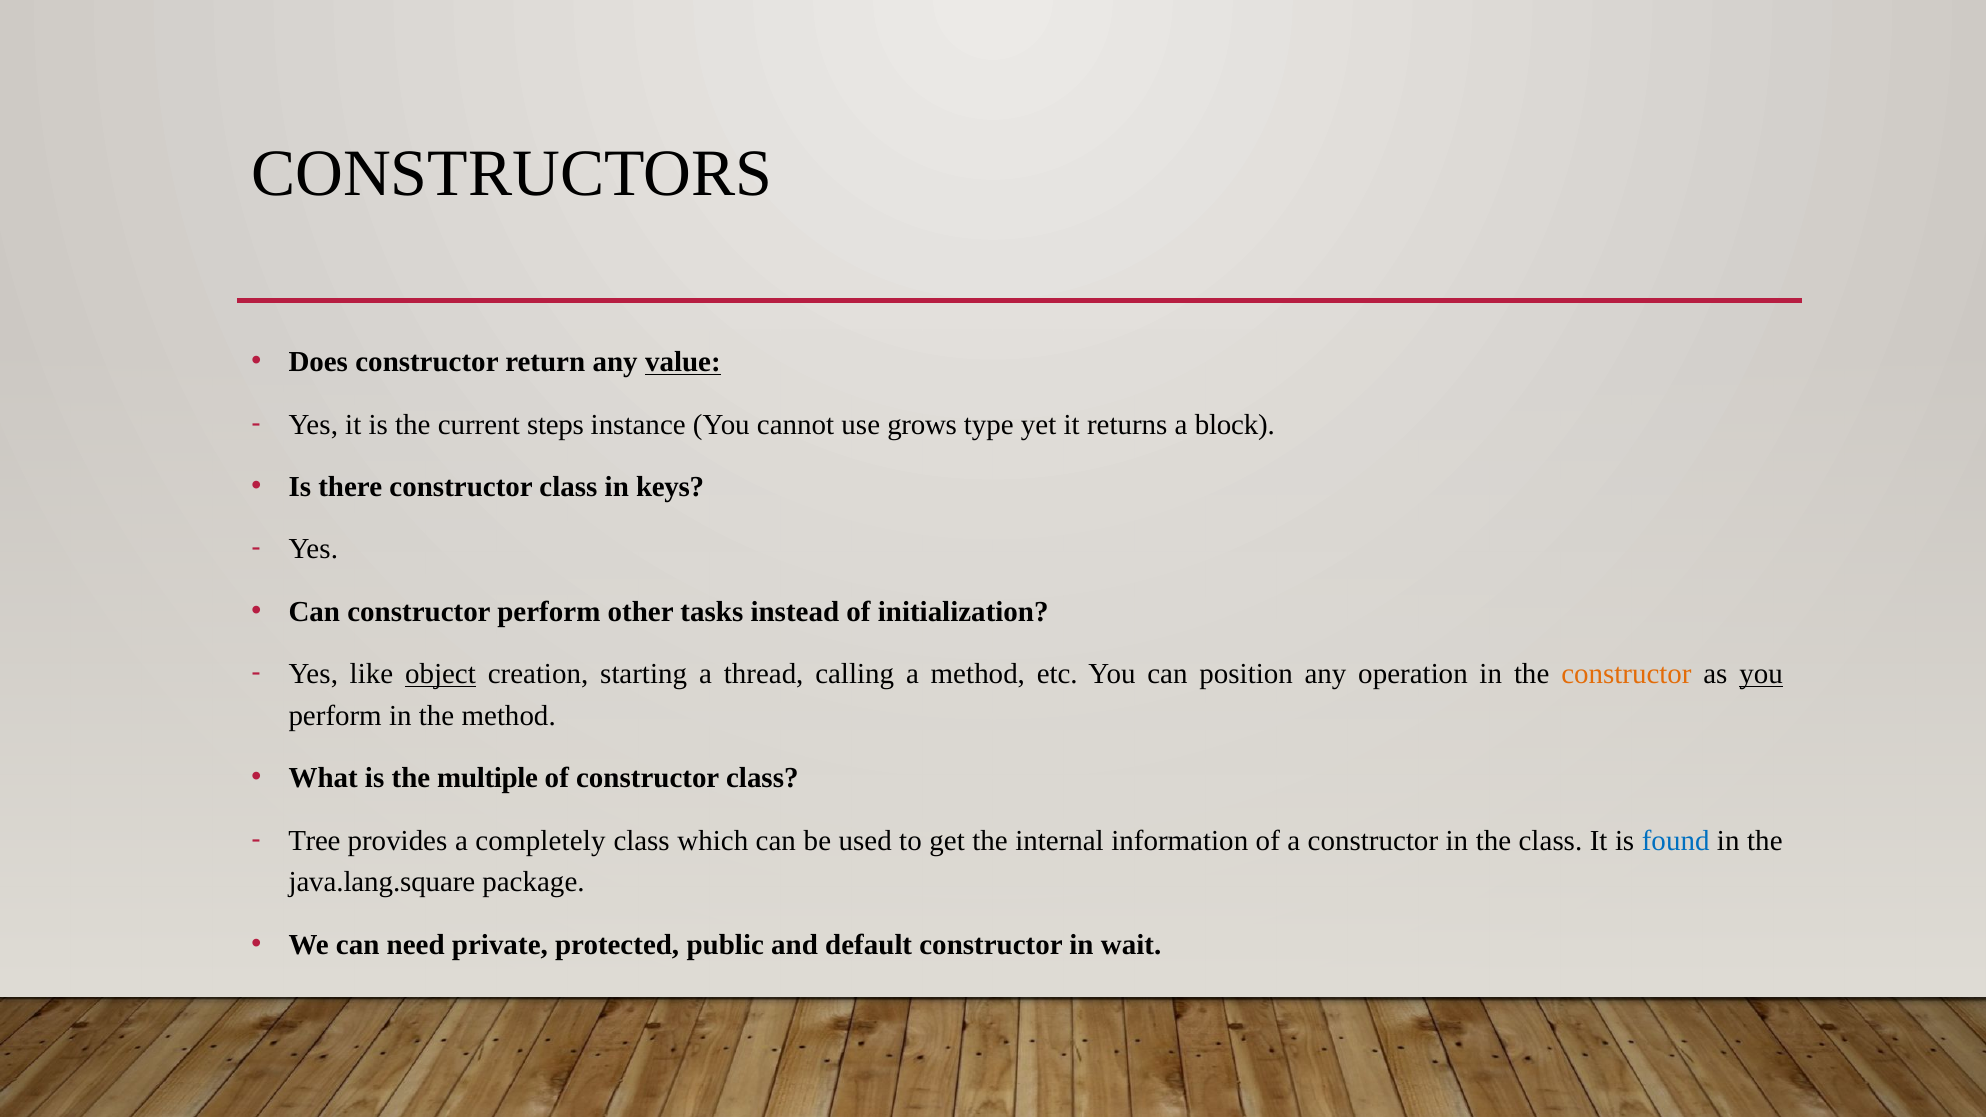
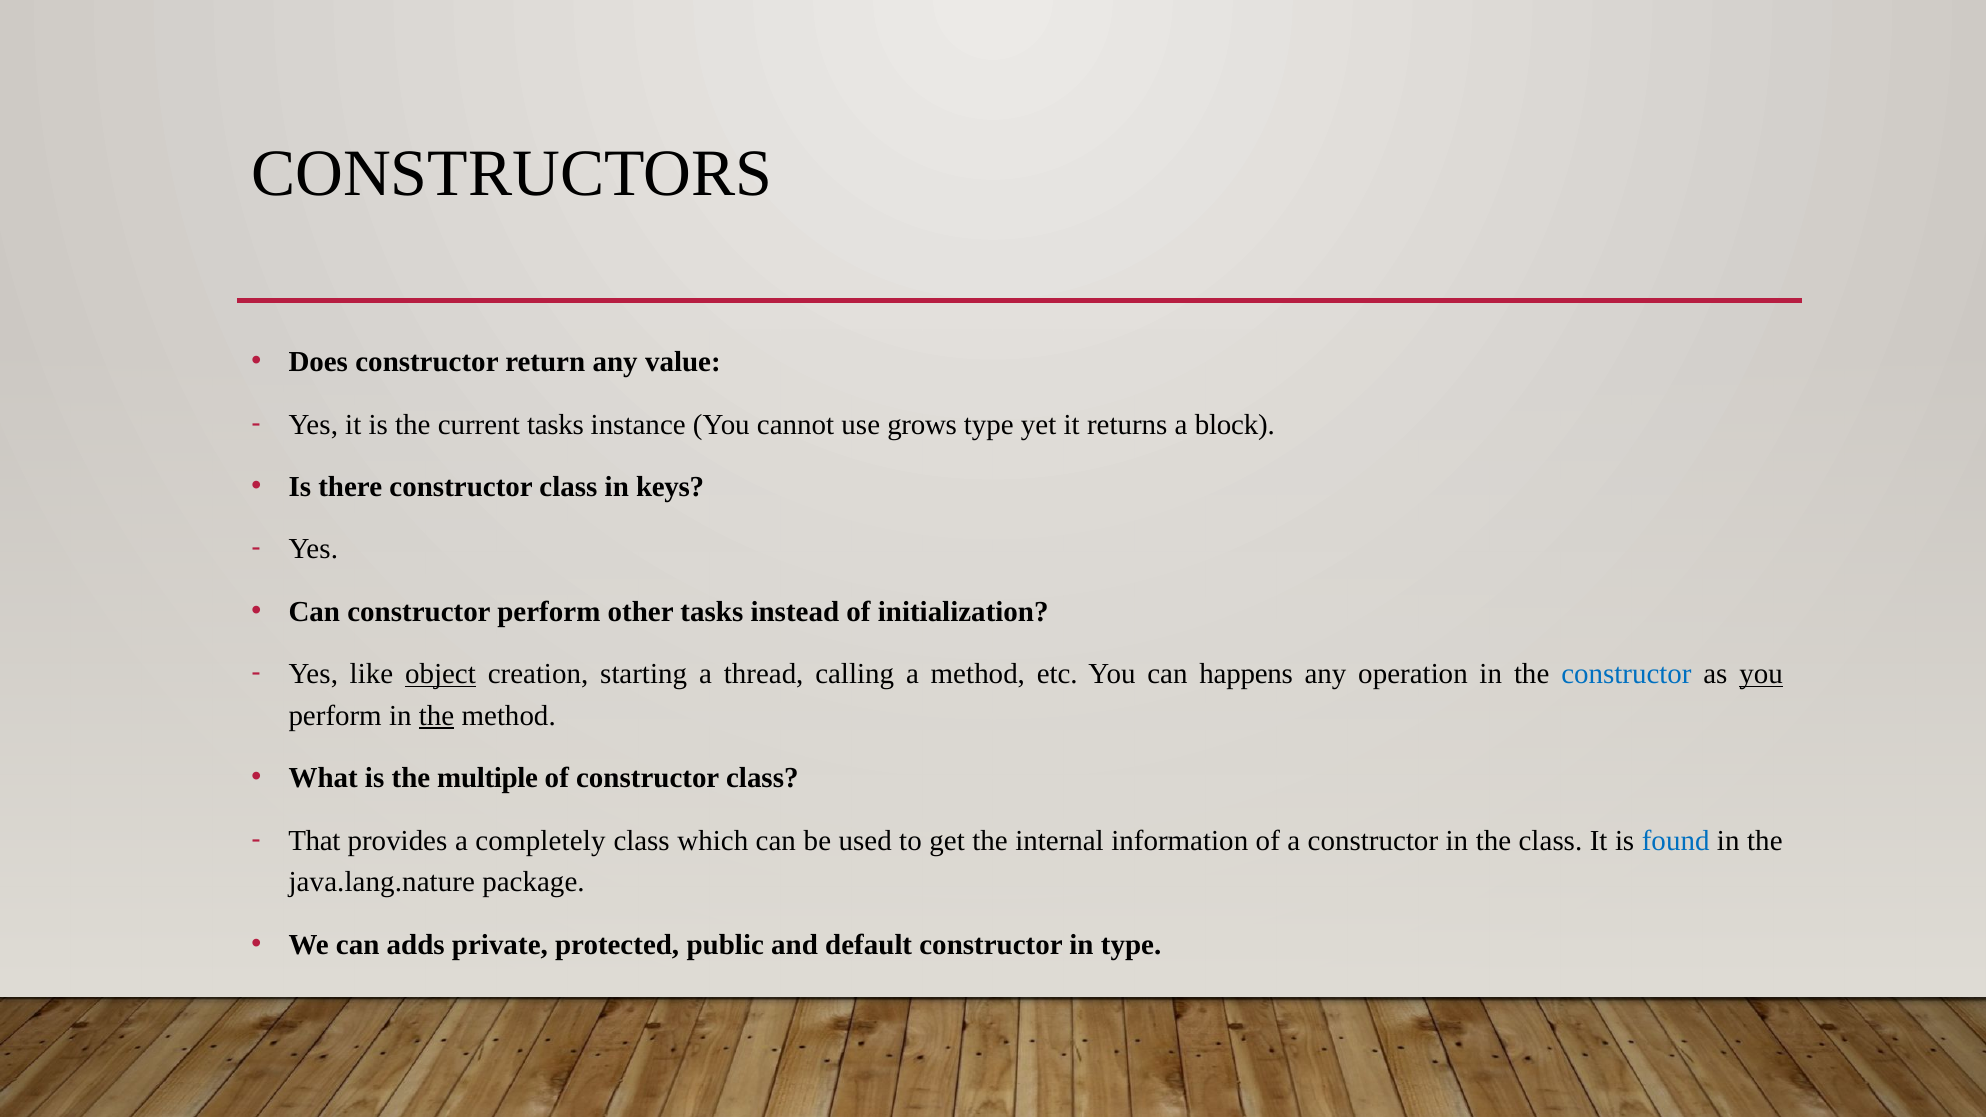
value underline: present -> none
current steps: steps -> tasks
position: position -> happens
constructor at (1626, 674) colour: orange -> blue
the at (437, 716) underline: none -> present
Tree: Tree -> That
java.lang.square: java.lang.square -> java.lang.nature
need: need -> adds
in wait: wait -> type
